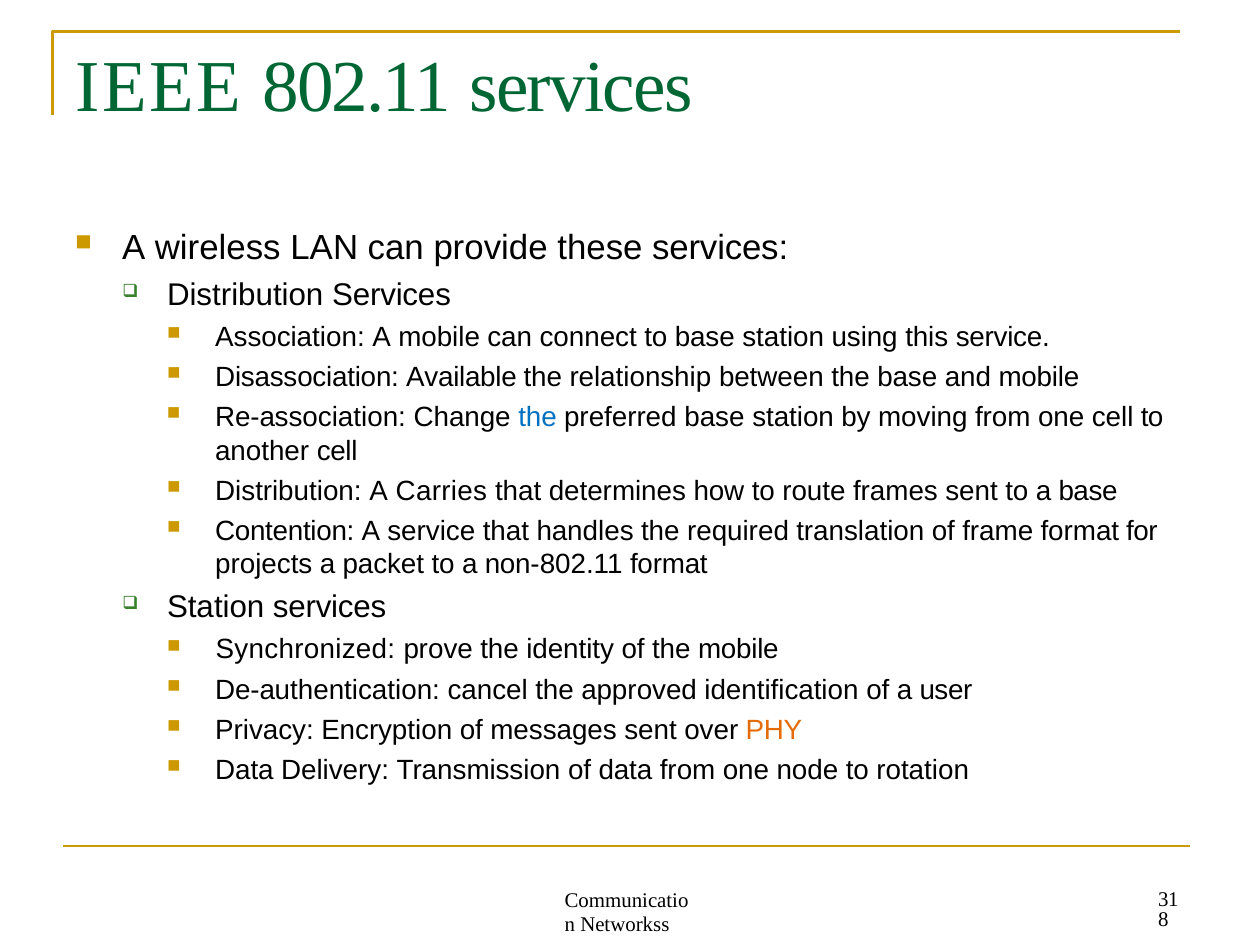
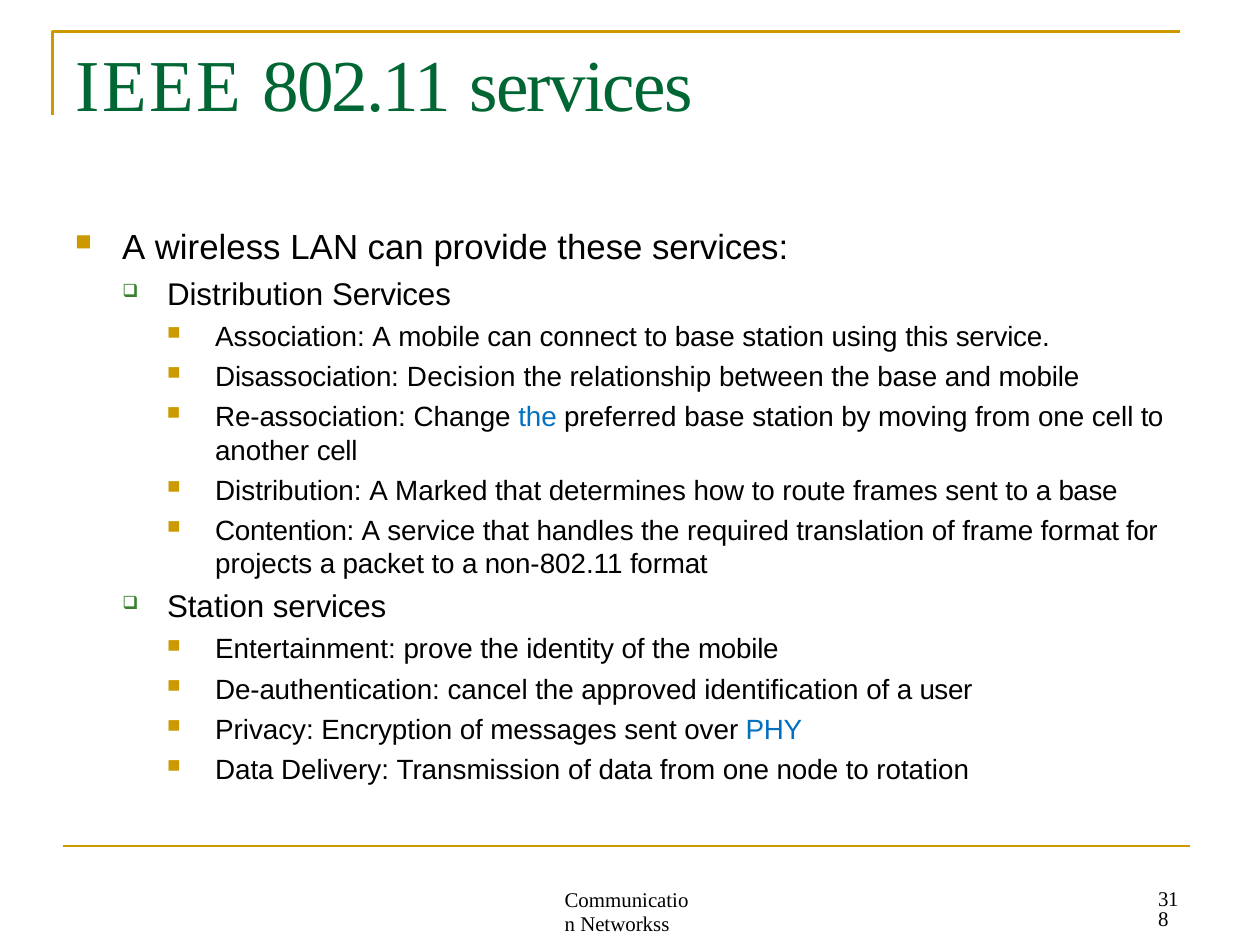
Available: Available -> Decision
Carries: Carries -> Marked
Synchronized: Synchronized -> Entertainment
PHY colour: orange -> blue
